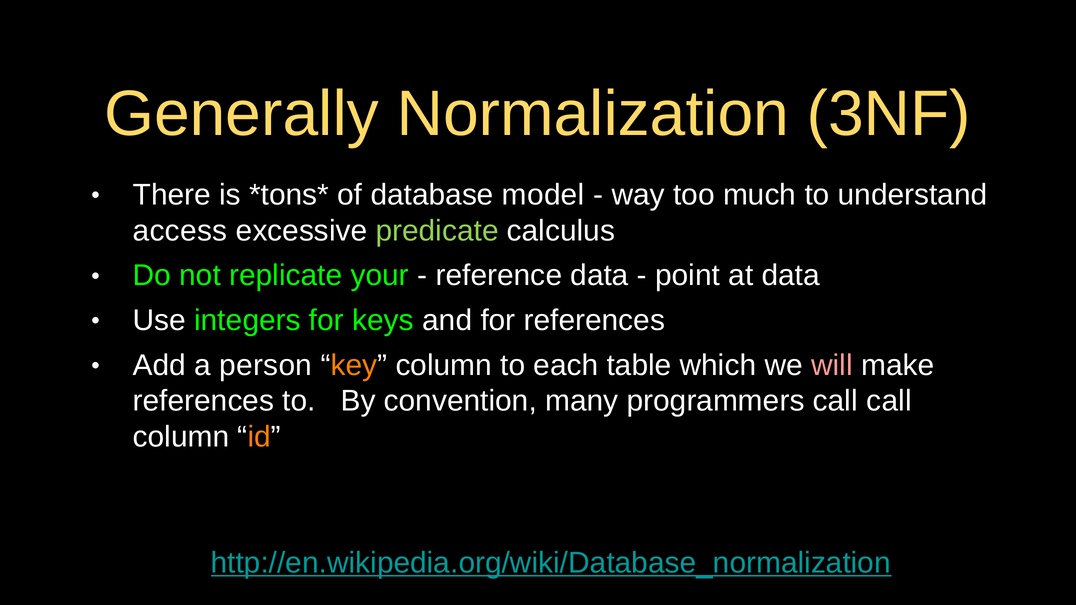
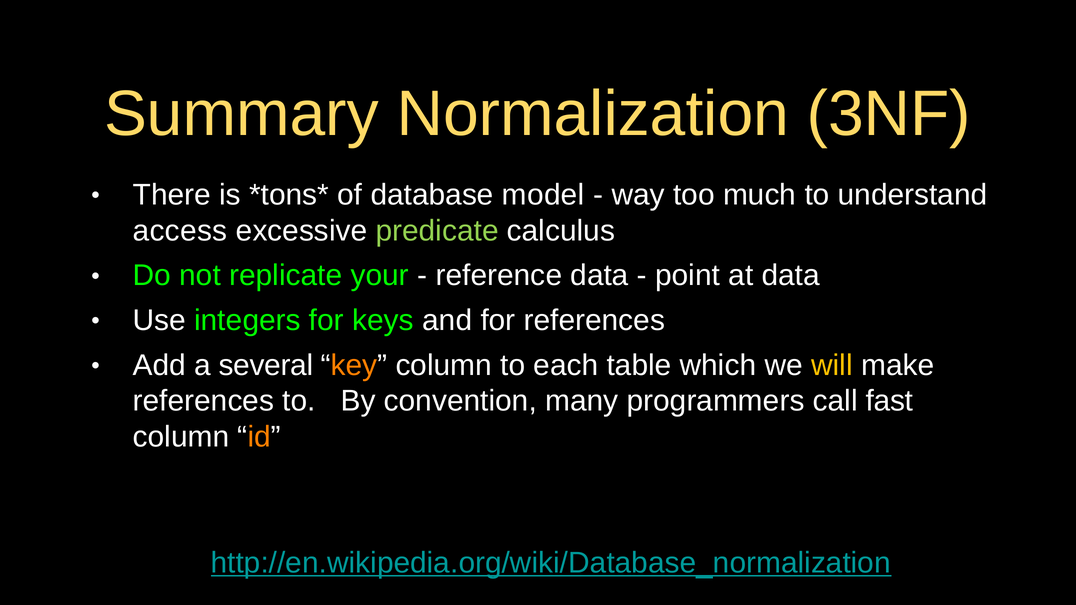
Generally: Generally -> Summary
person: person -> several
will colour: pink -> yellow
call call: call -> fast
